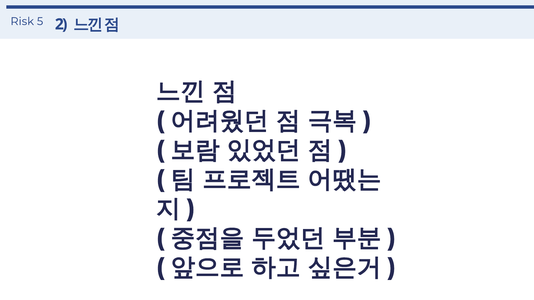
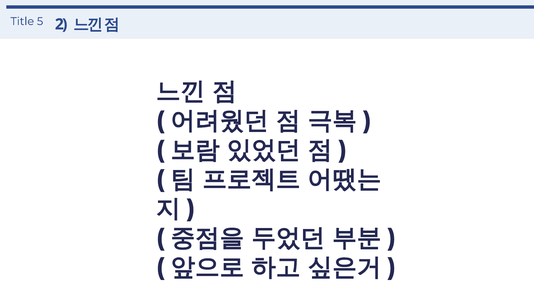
Risk: Risk -> Title
